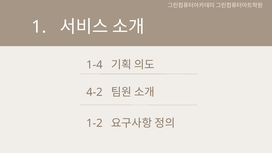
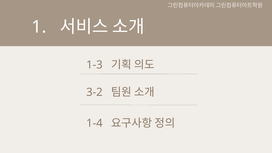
1-4: 1-4 -> 1-3
4-2: 4-2 -> 3-2
1-2: 1-2 -> 1-4
